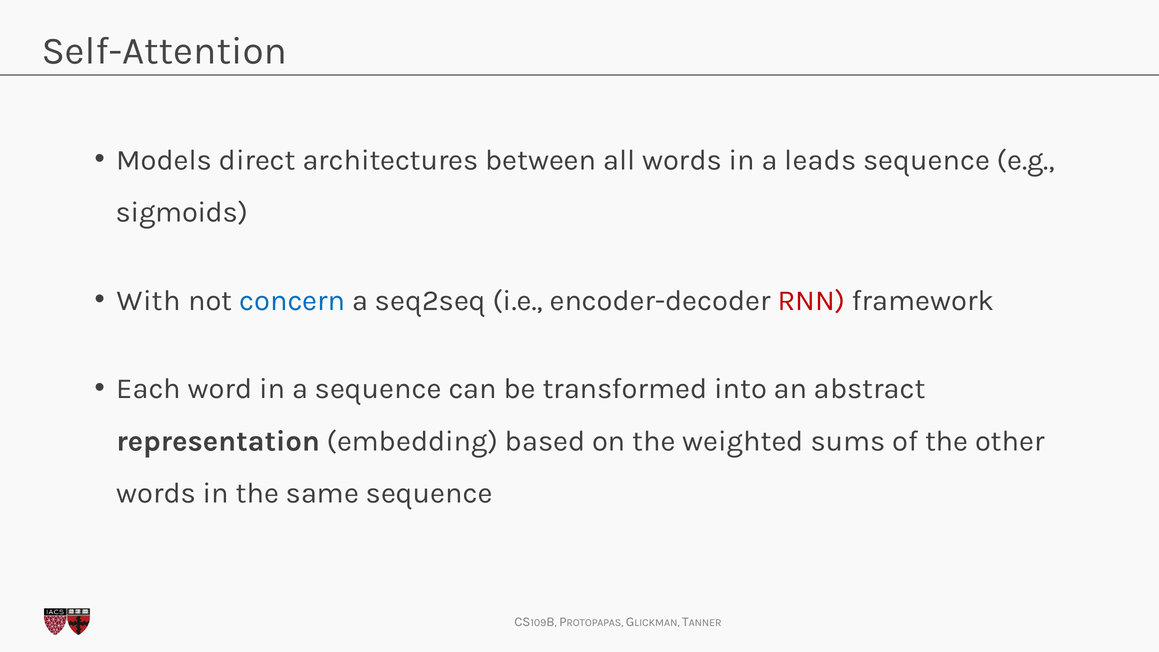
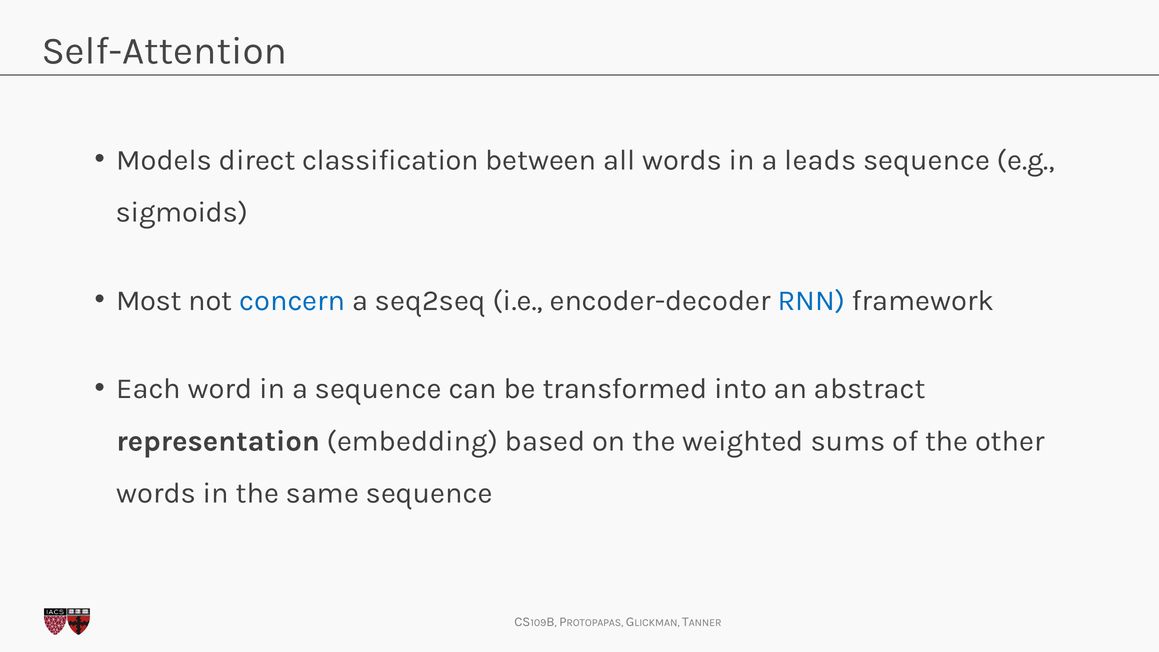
architectures: architectures -> classification
With: With -> Most
RNN colour: red -> blue
